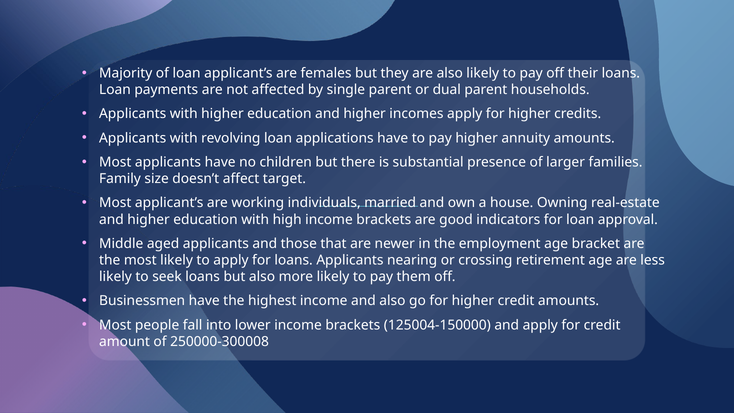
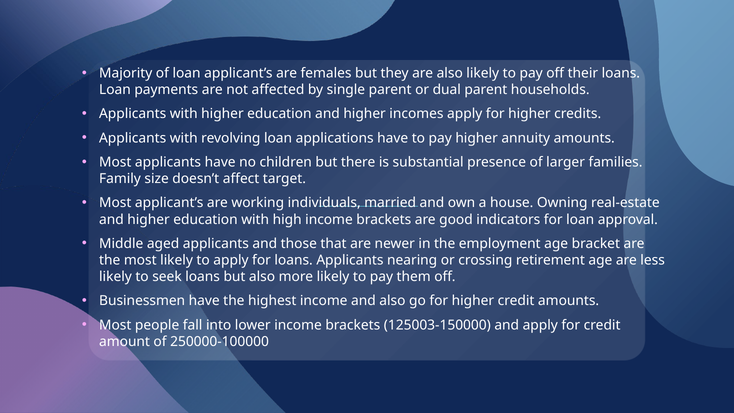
125004-150000: 125004-150000 -> 125003-150000
250000-300008: 250000-300008 -> 250000-100000
